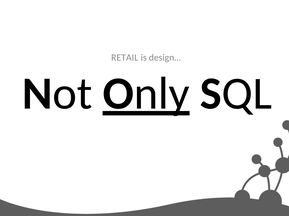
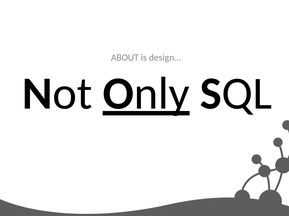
RETAIL: RETAIL -> ABOUT
